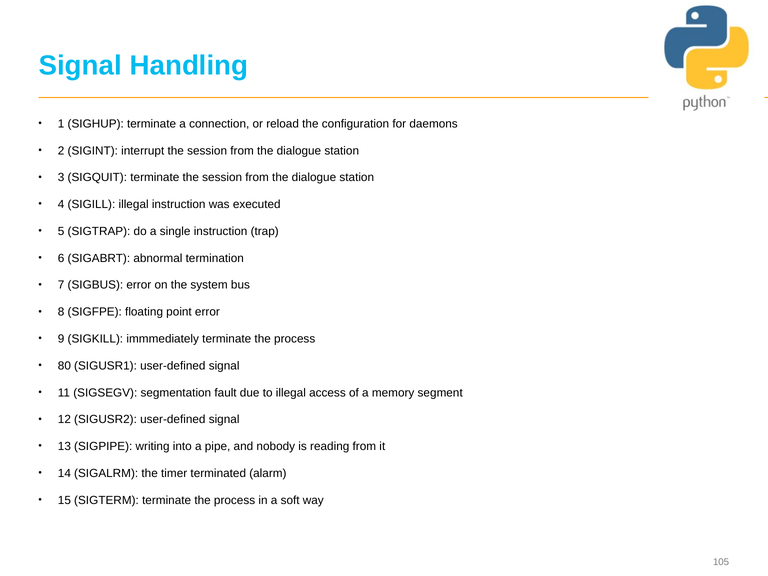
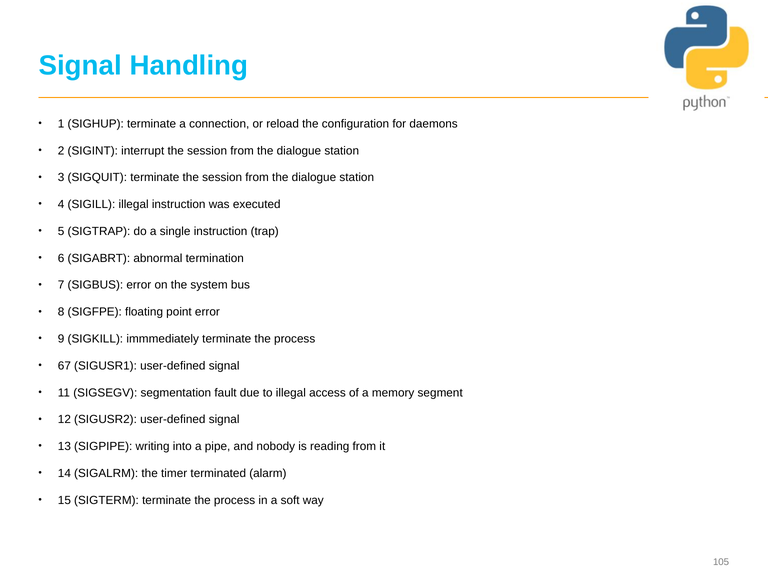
80: 80 -> 67
